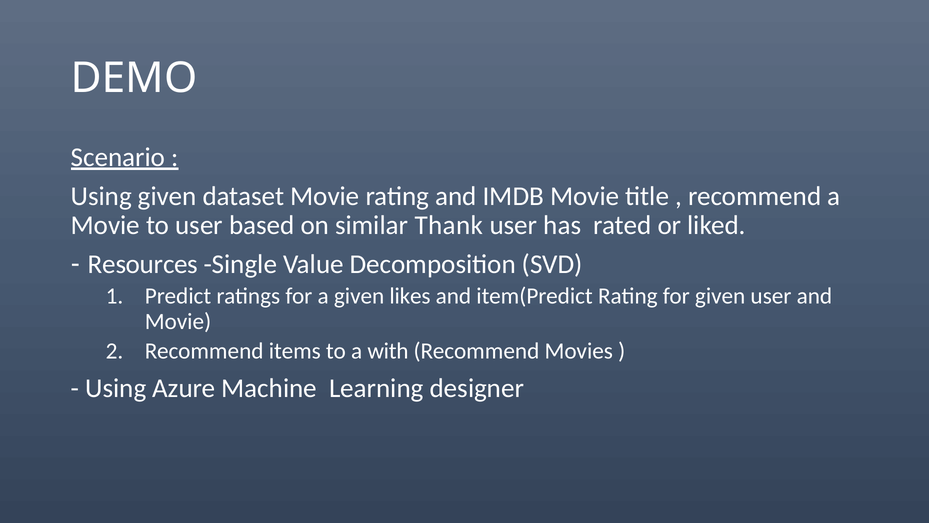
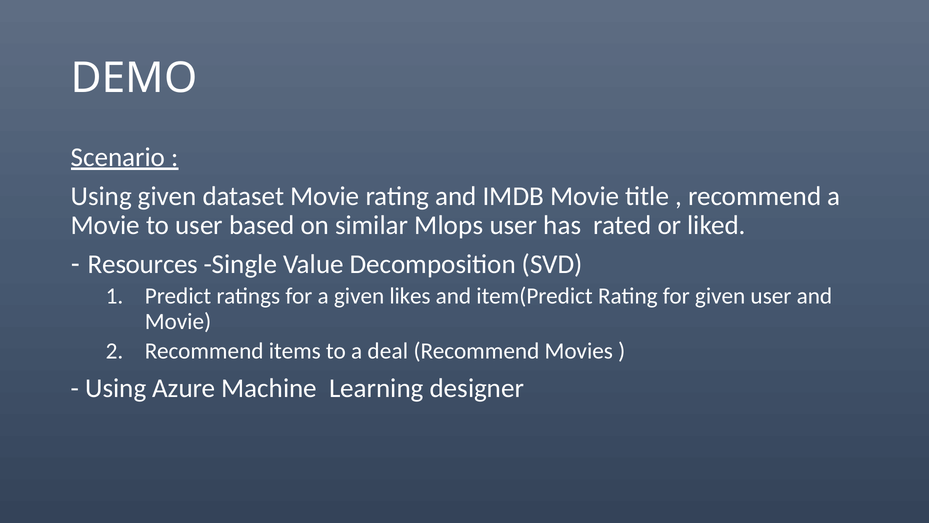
Thank: Thank -> Mlops
with: with -> deal
